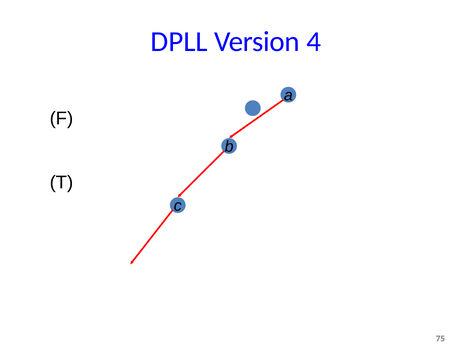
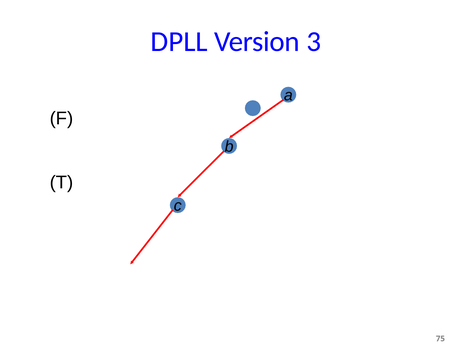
4: 4 -> 3
